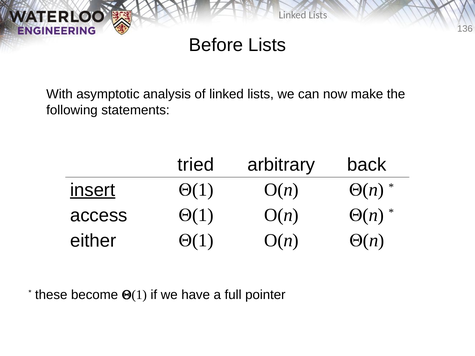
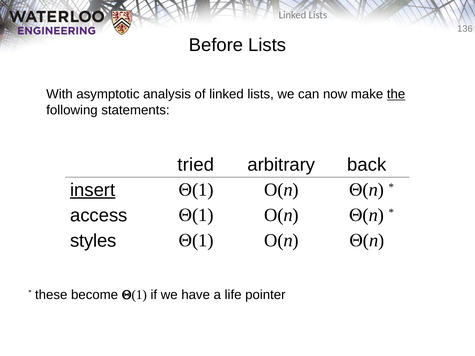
the underline: none -> present
either: either -> styles
full: full -> life
